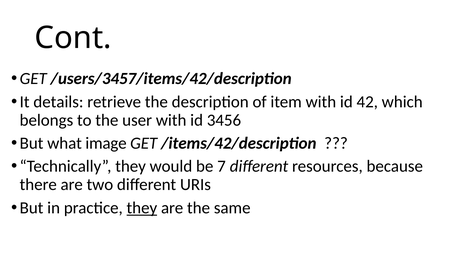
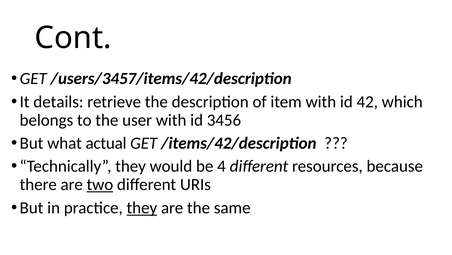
image: image -> actual
7: 7 -> 4
two underline: none -> present
